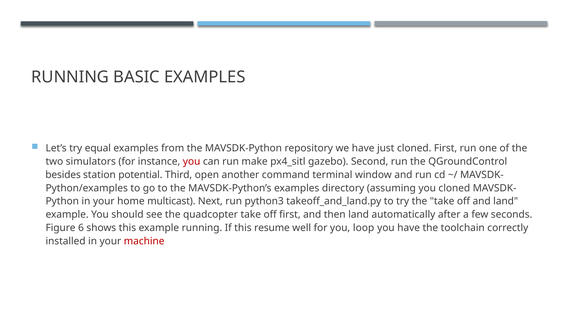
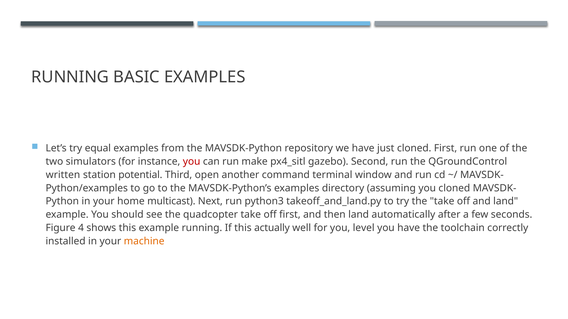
besides: besides -> written
6: 6 -> 4
resume: resume -> actually
loop: loop -> level
machine colour: red -> orange
